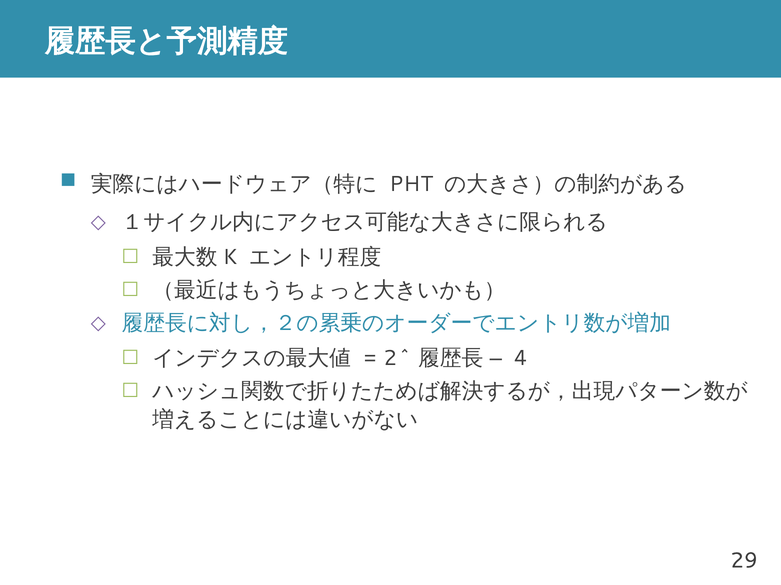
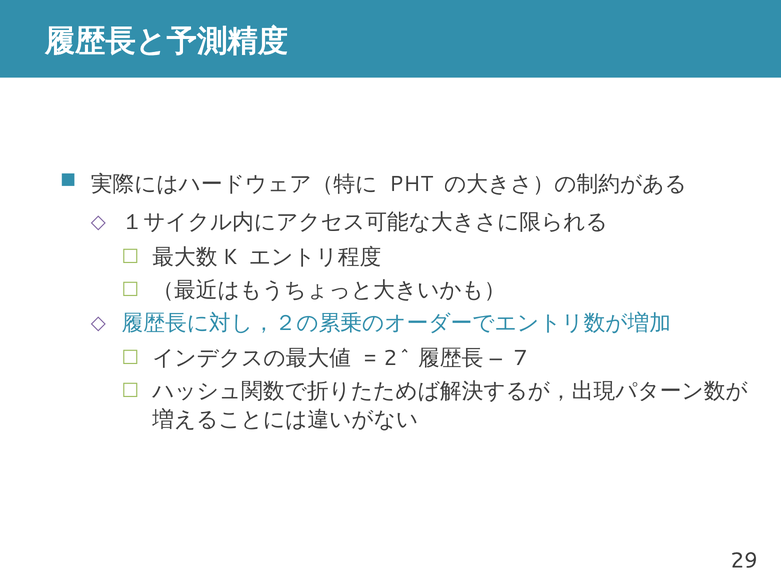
4: 4 -> 7
